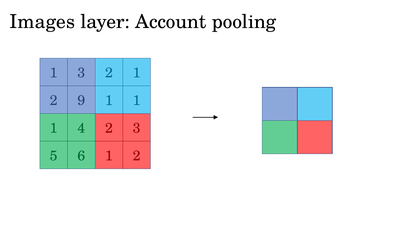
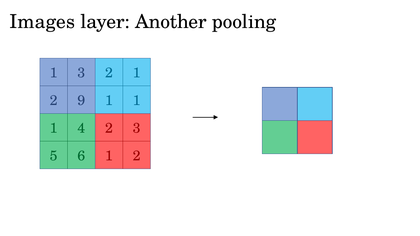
Account: Account -> Another
